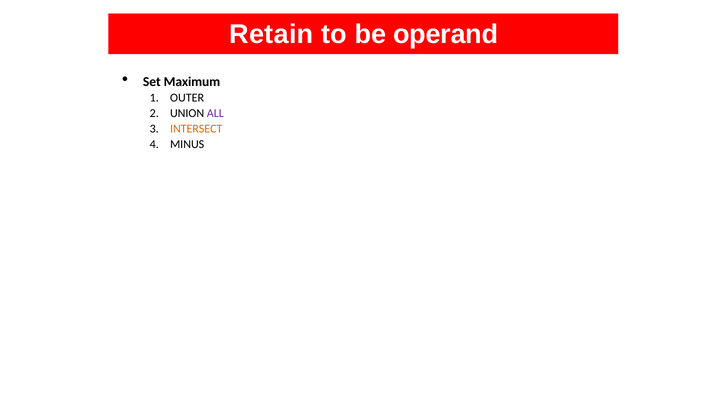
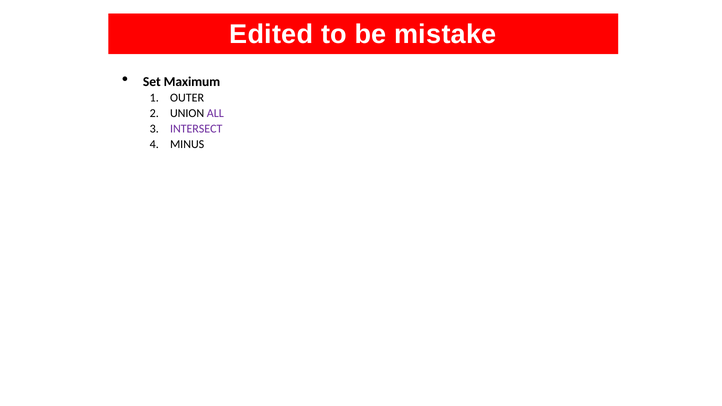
Retain: Retain -> Edited
operand: operand -> mistake
INTERSECT colour: orange -> purple
